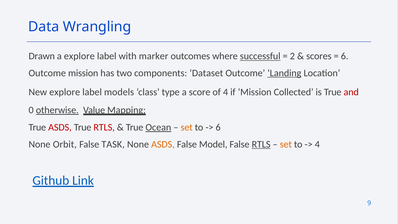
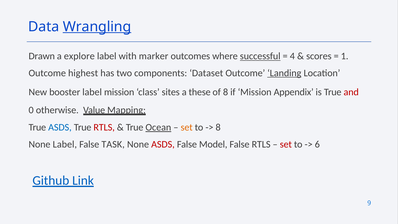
Wrangling underline: none -> present
2: 2 -> 4
6 at (345, 56): 6 -> 1
Outcome mission: mission -> highest
New explore: explore -> booster
label models: models -> mission
type: type -> sites
score: score -> these
of 4: 4 -> 8
Collected: Collected -> Appendix
otherwise underline: present -> none
ASDS at (60, 127) colour: red -> blue
6 at (218, 127): 6 -> 8
None Orbit: Orbit -> Label
ASDS at (163, 144) colour: orange -> red
RTLS at (261, 144) underline: present -> none
set at (286, 144) colour: orange -> red
4 at (317, 144): 4 -> 6
